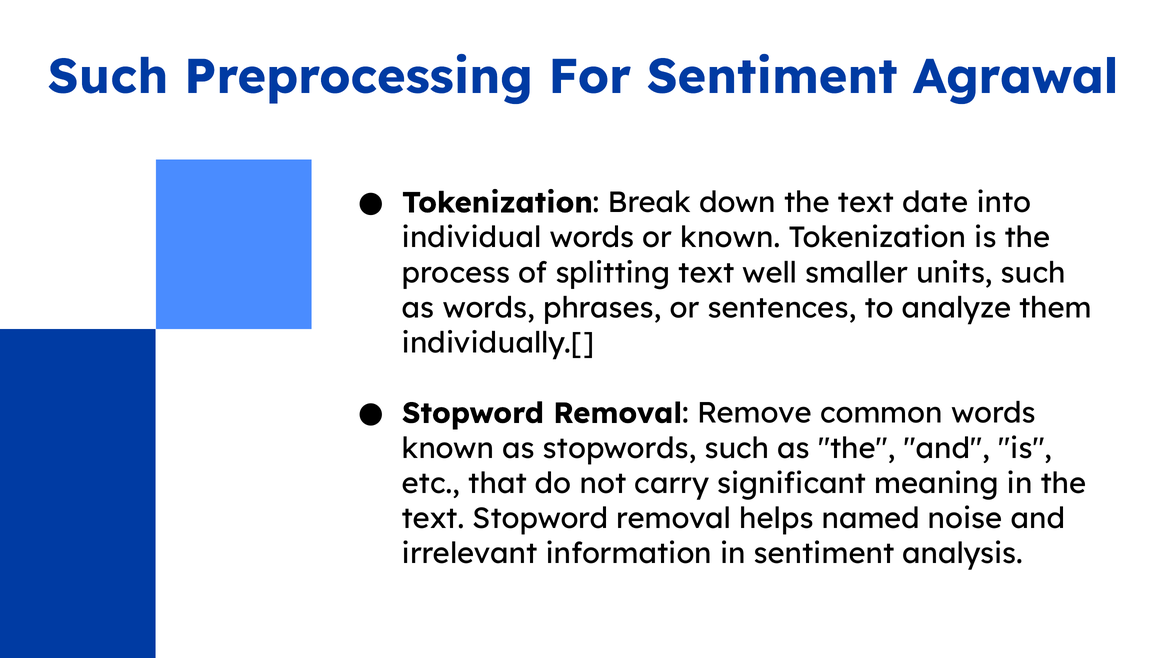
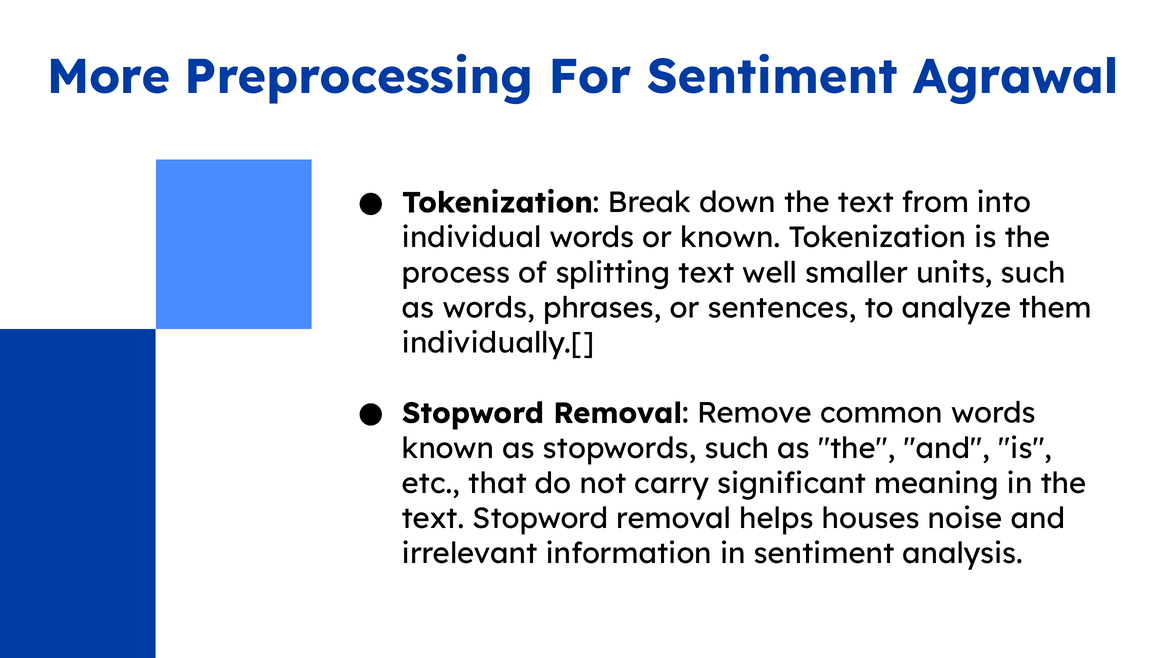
Such at (108, 77): Such -> More
date: date -> from
named: named -> houses
